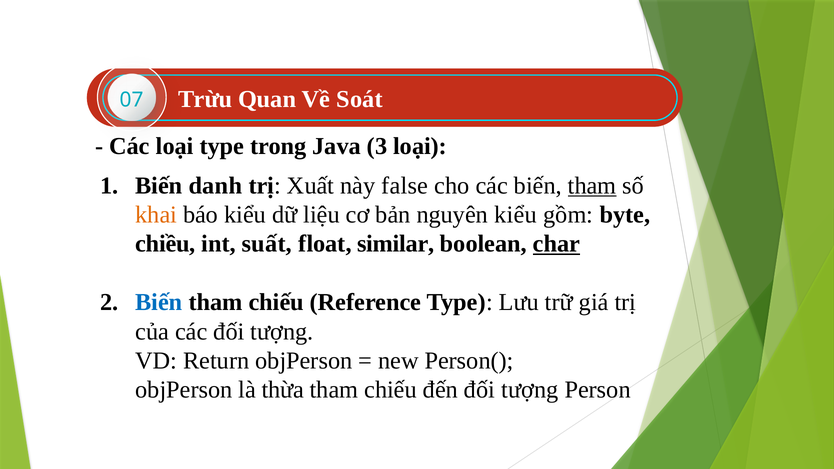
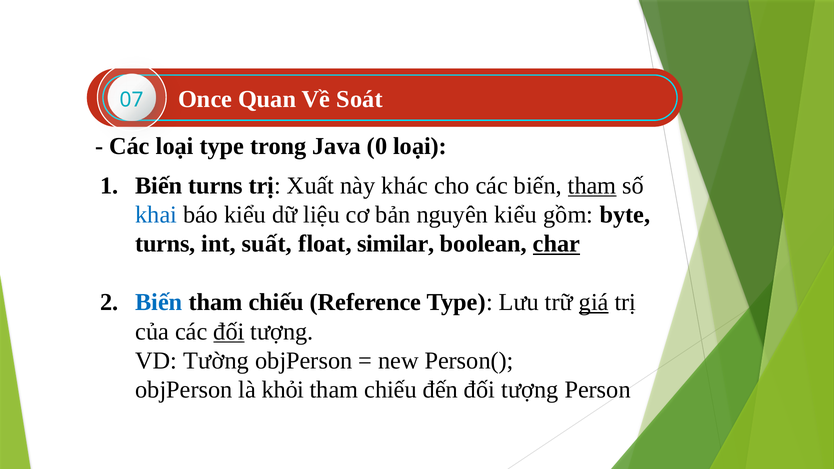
Trừu: Trừu -> Once
3: 3 -> 0
Biến danh: danh -> turns
false: false -> khác
khai colour: orange -> blue
chiều at (165, 244): chiều -> turns
giá underline: none -> present
đối at (229, 332) underline: none -> present
Return: Return -> Tường
thừa: thừa -> khỏi
